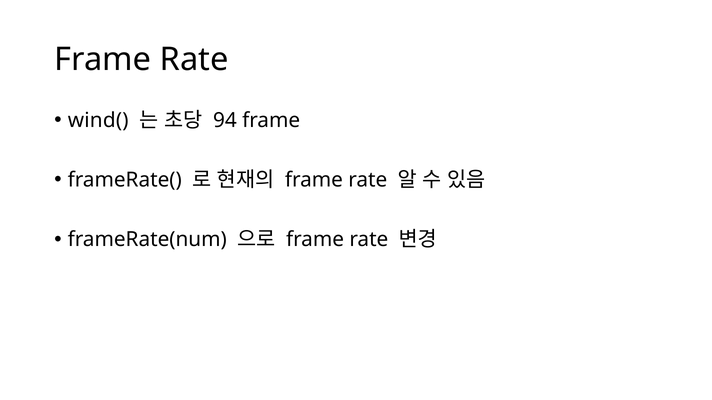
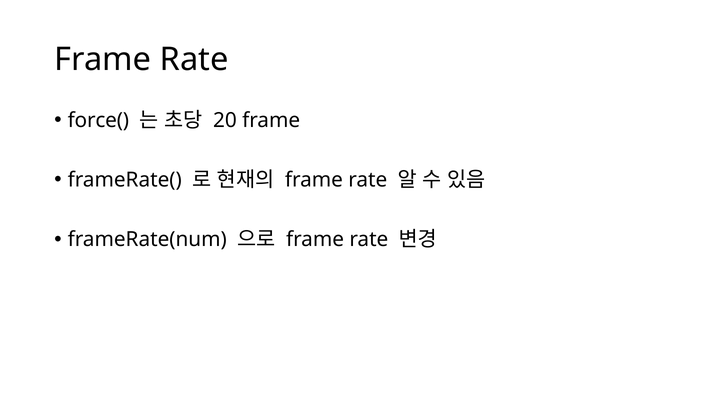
wind(: wind( -> force(
94: 94 -> 20
